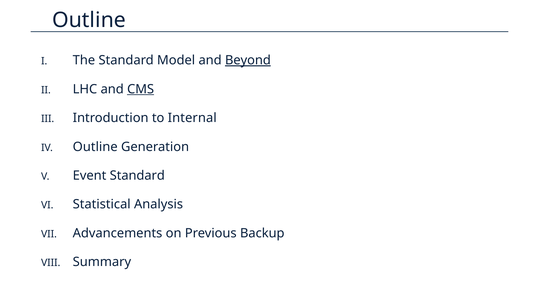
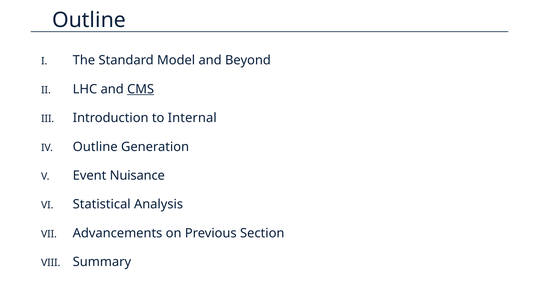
Beyond underline: present -> none
Event Standard: Standard -> Nuisance
Backup: Backup -> Section
